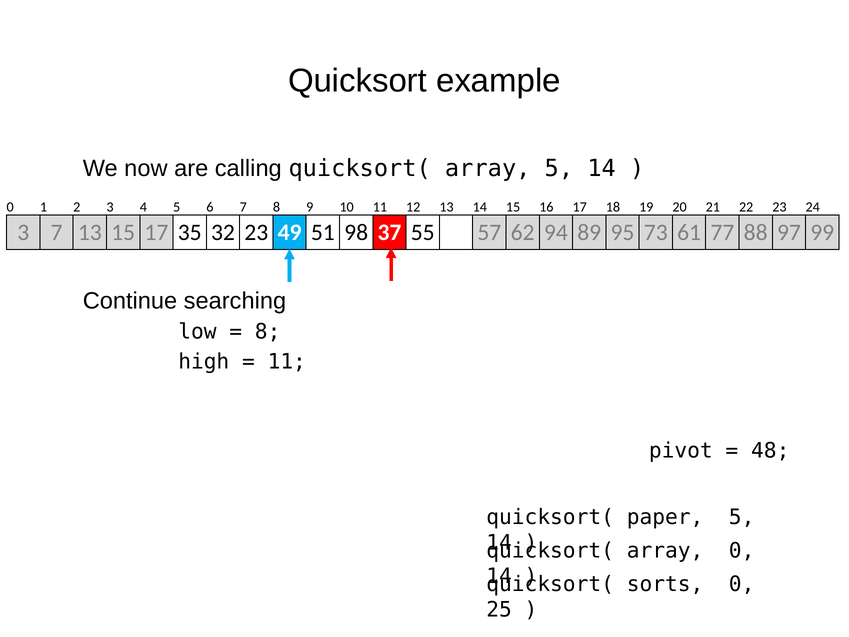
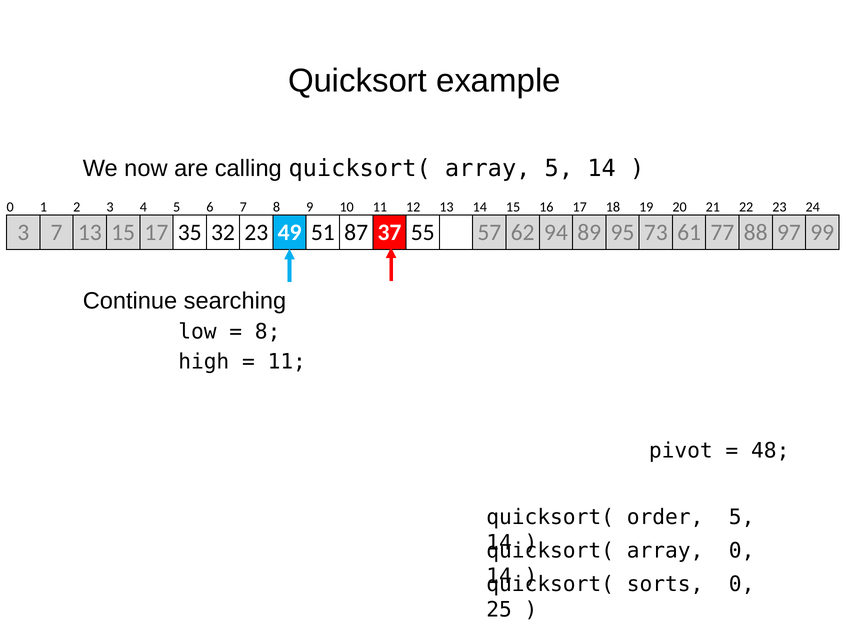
98: 98 -> 87
paper: paper -> order
